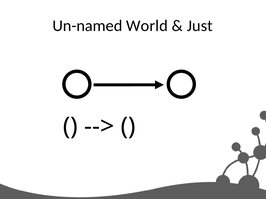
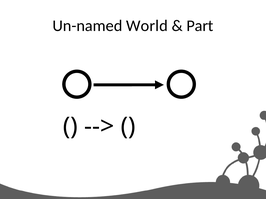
Just: Just -> Part
